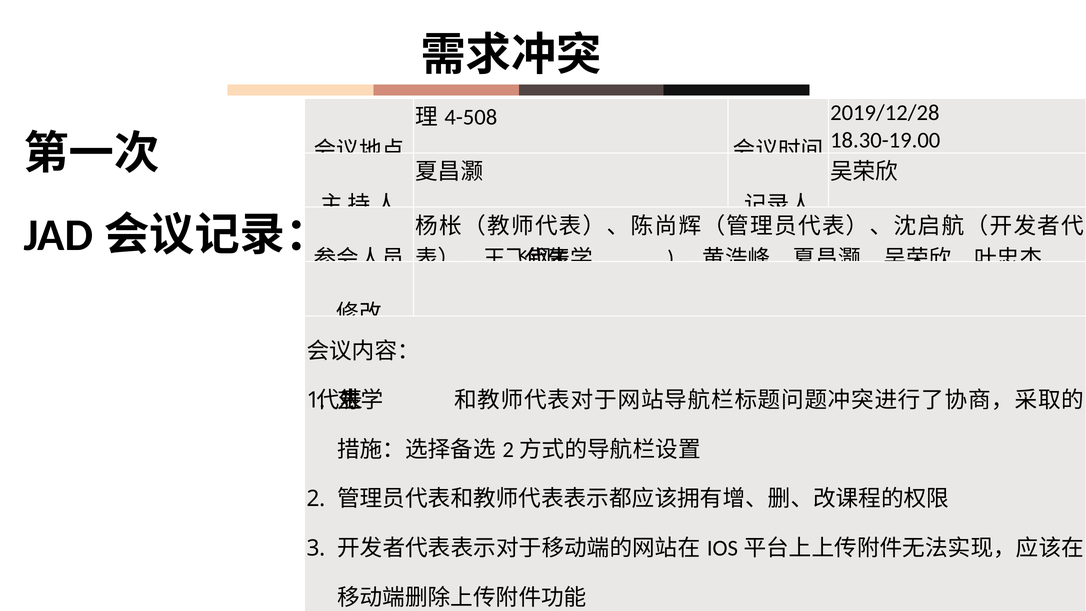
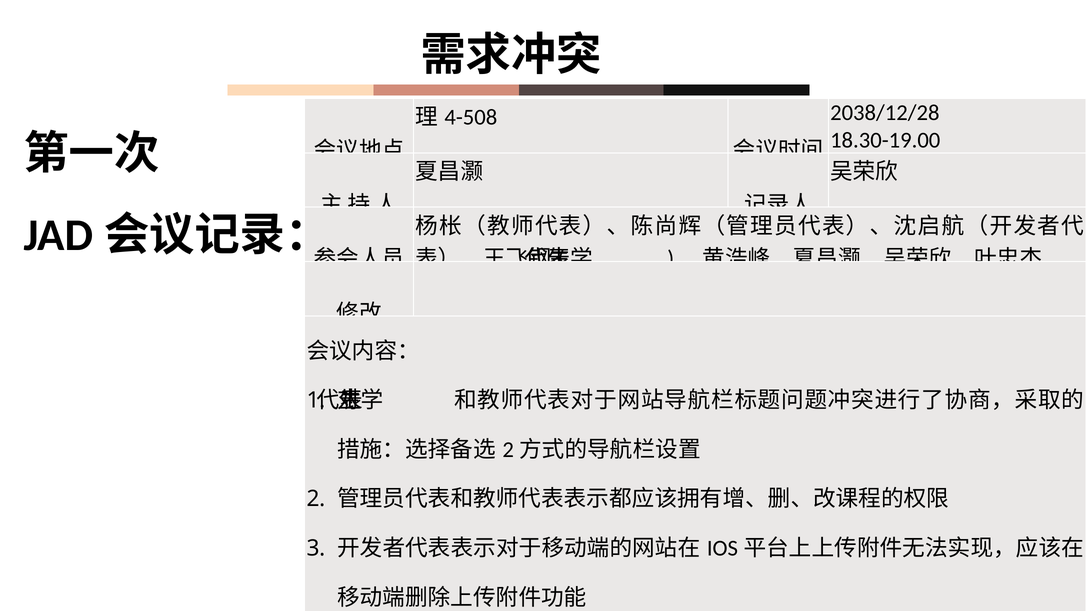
2019/12/28: 2019/12/28 -> 2038/12/28
